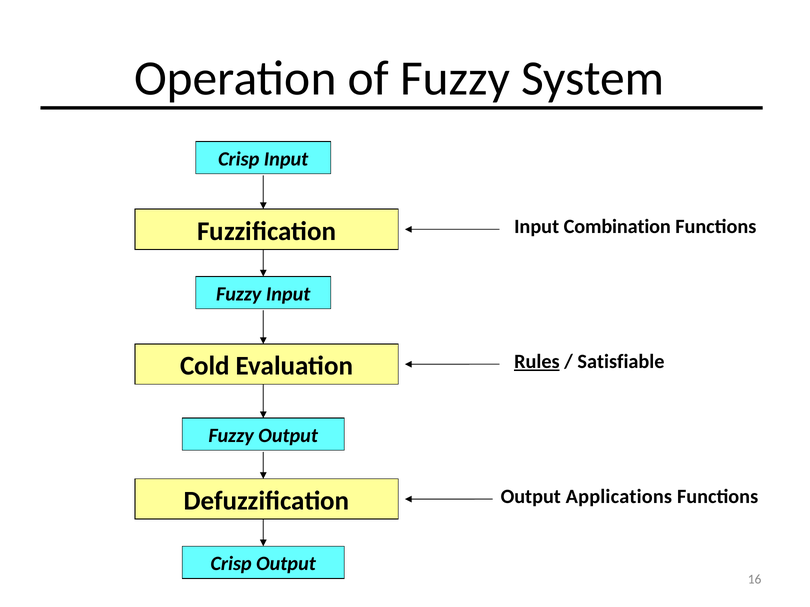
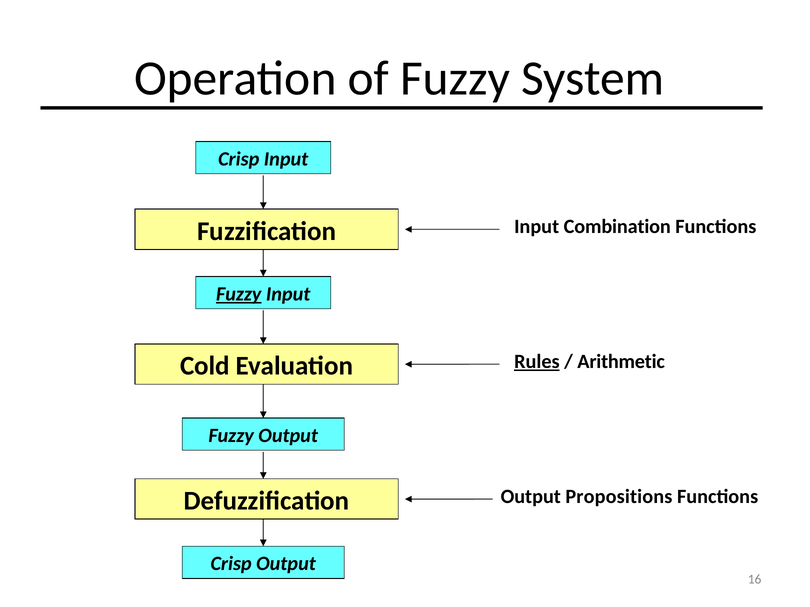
Fuzzy at (239, 294) underline: none -> present
Satisfiable: Satisfiable -> Arithmetic
Applications: Applications -> Propositions
